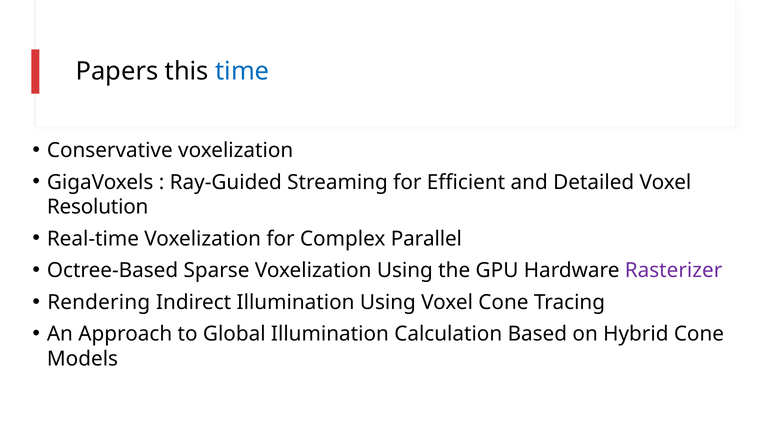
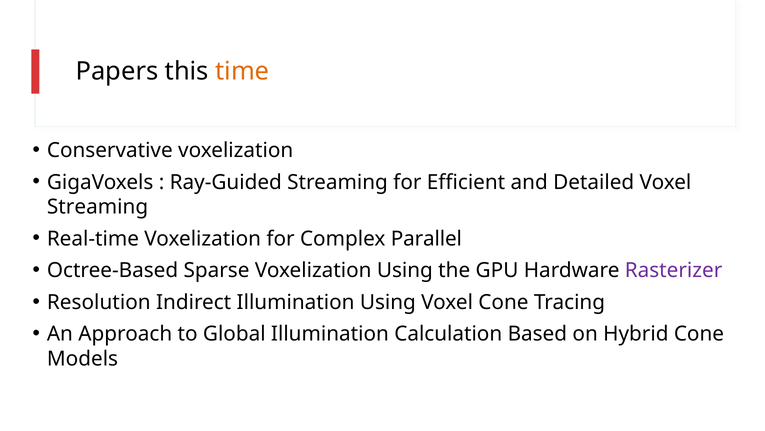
time colour: blue -> orange
Resolution at (98, 207): Resolution -> Streaming
Rendering: Rendering -> Resolution
